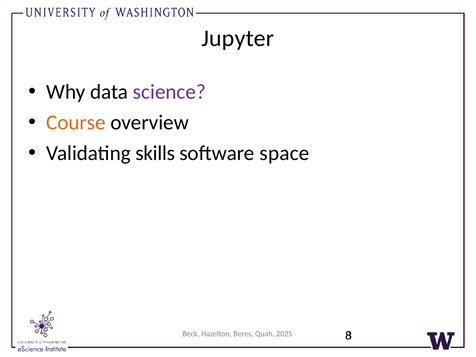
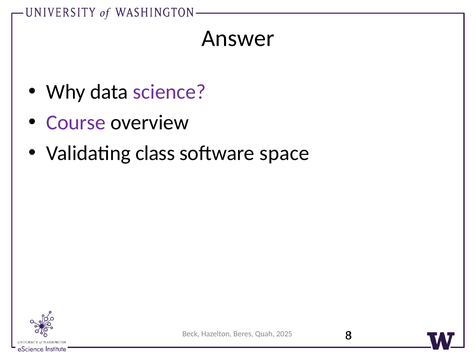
Jupyter: Jupyter -> Answer
Course colour: orange -> purple
skills: skills -> class
